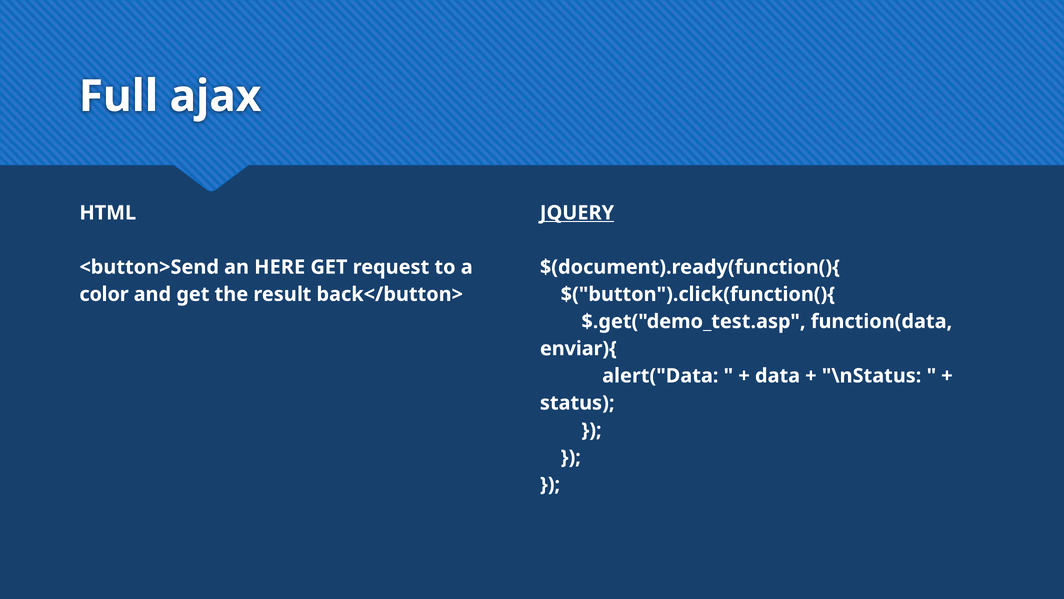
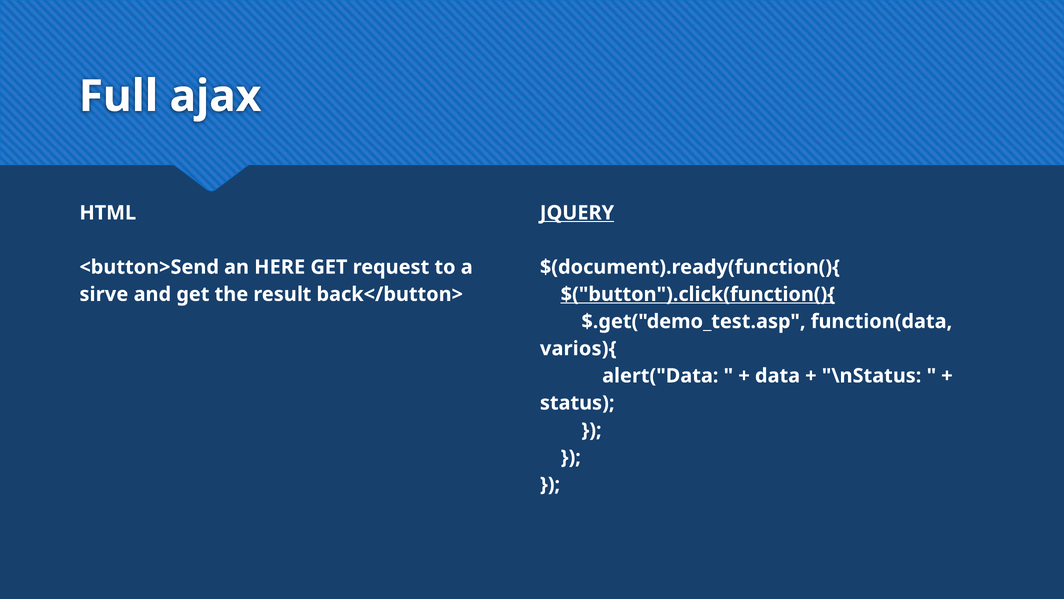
color: color -> sirve
$("button").click(function(){ underline: none -> present
enviar){: enviar){ -> varios){
